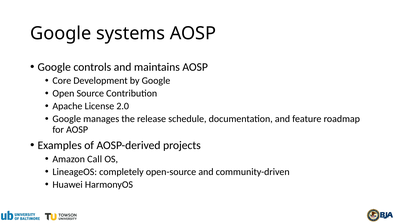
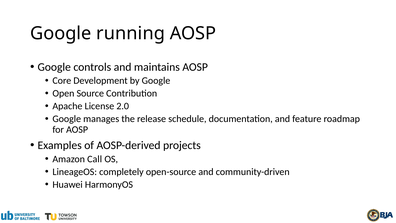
systems: systems -> running
